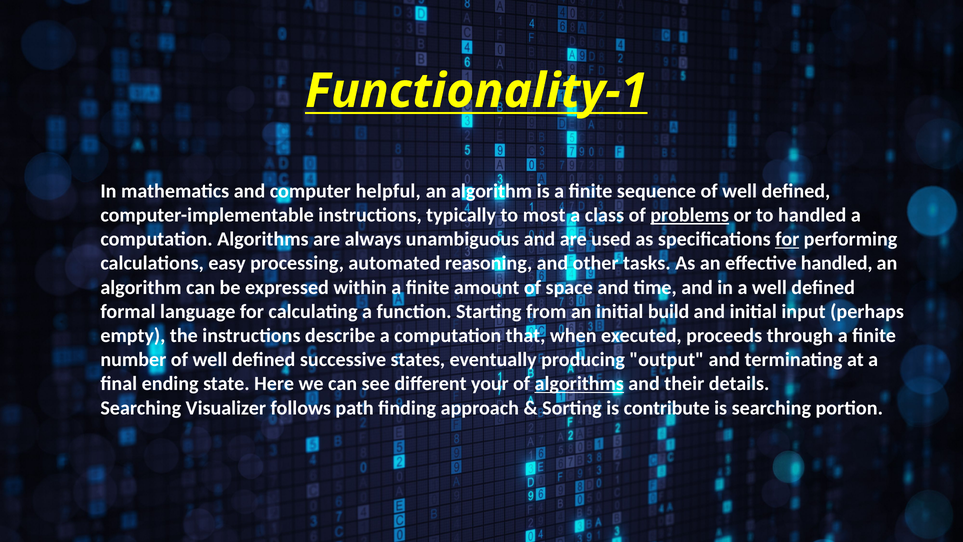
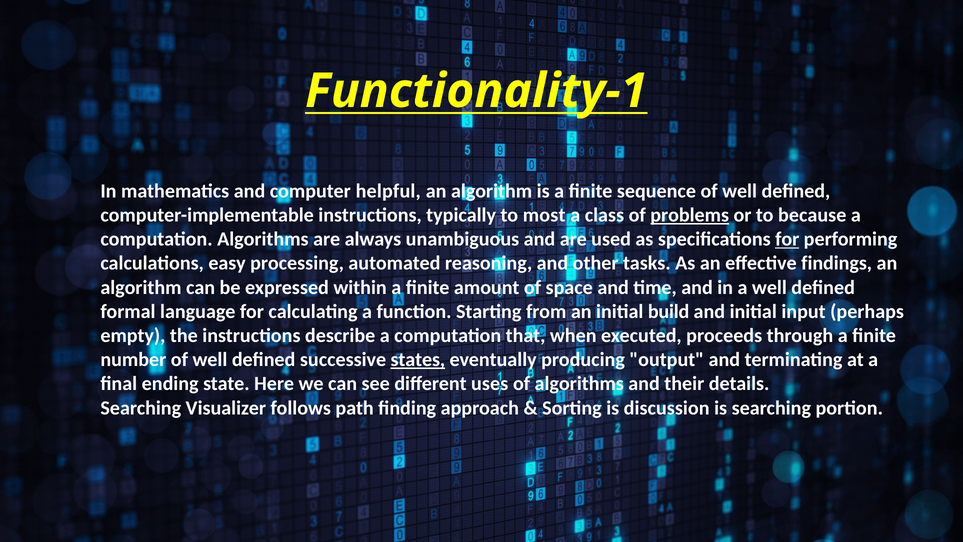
to handled: handled -> because
effective handled: handled -> findings
states underline: none -> present
your: your -> uses
algorithms at (579, 384) underline: present -> none
contribute: contribute -> discussion
